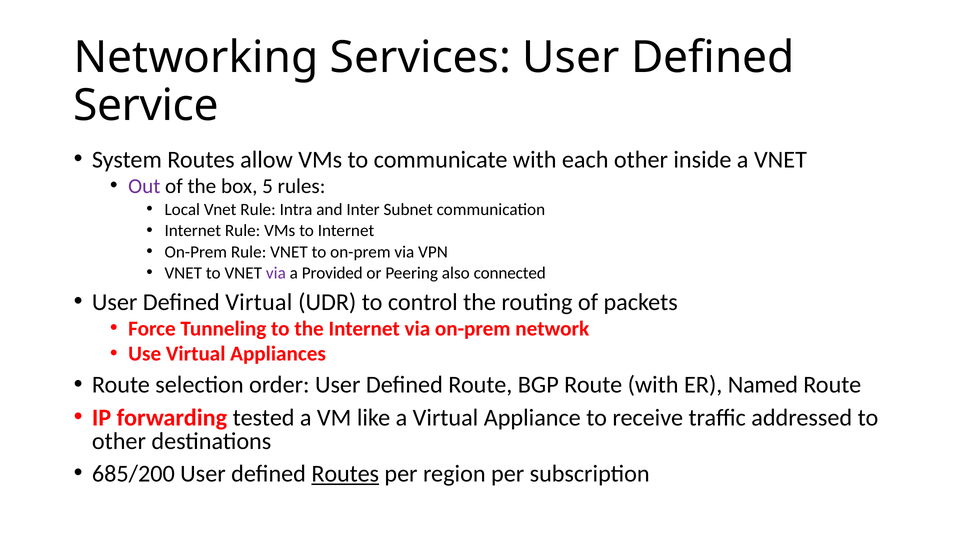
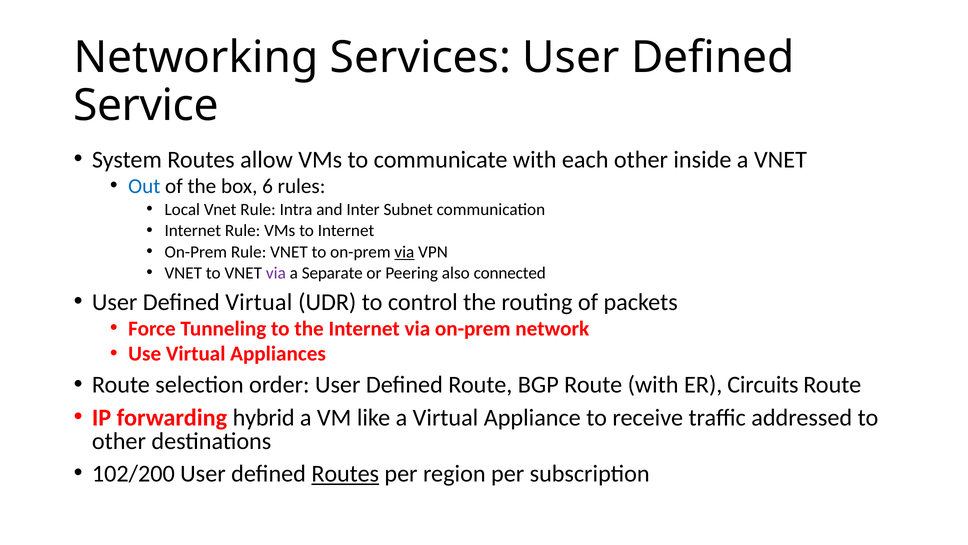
Out colour: purple -> blue
5: 5 -> 6
via at (404, 252) underline: none -> present
Provided: Provided -> Separate
Named: Named -> Circuits
tested: tested -> hybrid
685/200: 685/200 -> 102/200
